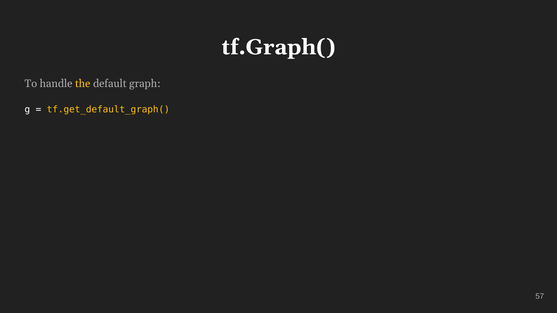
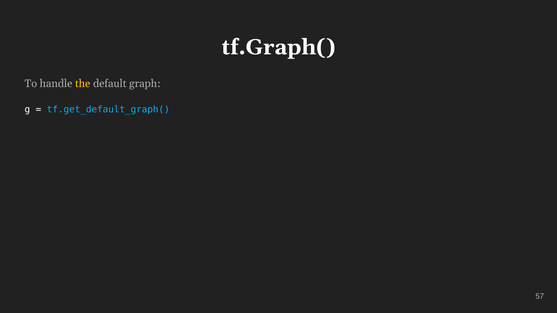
tf.get_default_graph( colour: yellow -> light blue
